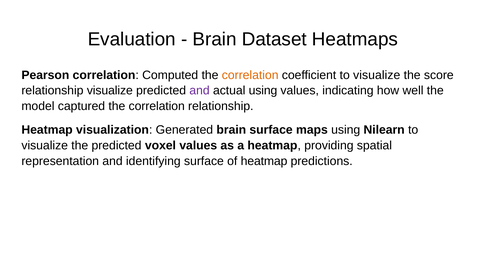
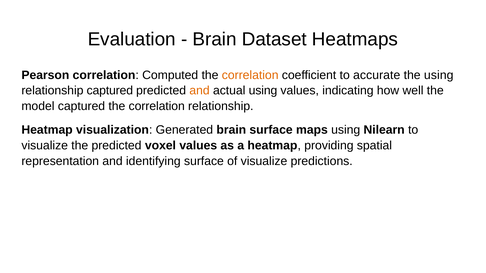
coefficient to visualize: visualize -> accurate
the score: score -> using
relationship visualize: visualize -> captured
and at (200, 91) colour: purple -> orange
of heatmap: heatmap -> visualize
